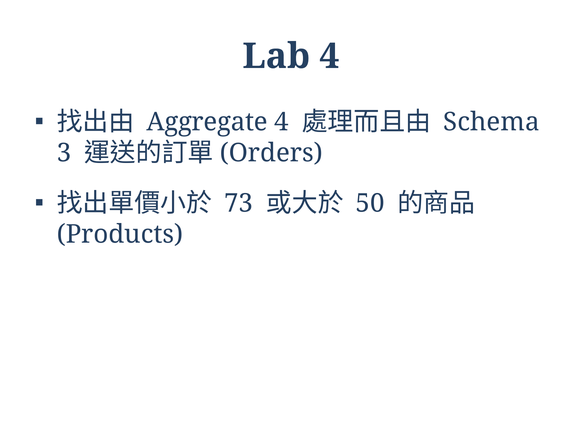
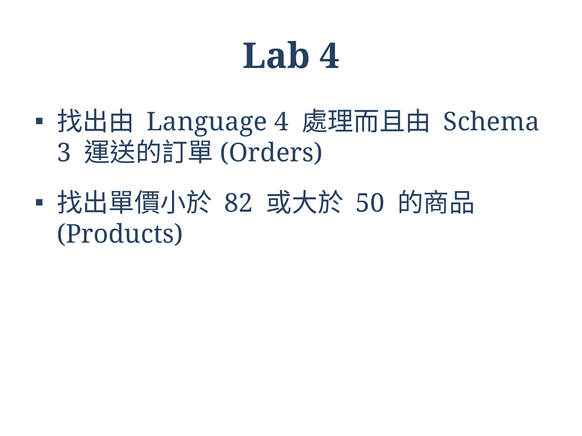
Aggregate: Aggregate -> Language
73: 73 -> 82
